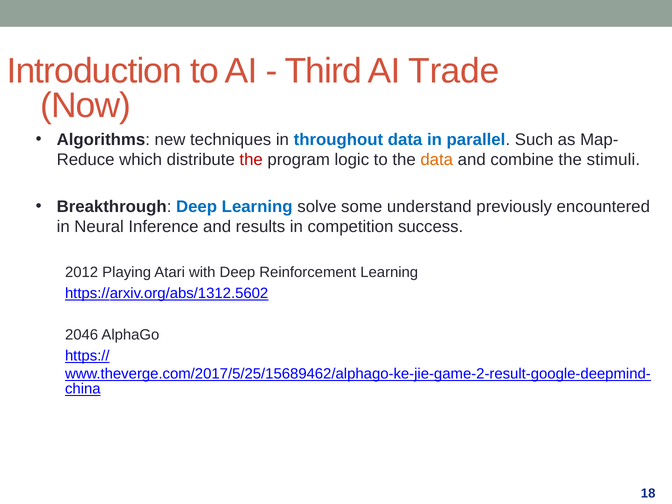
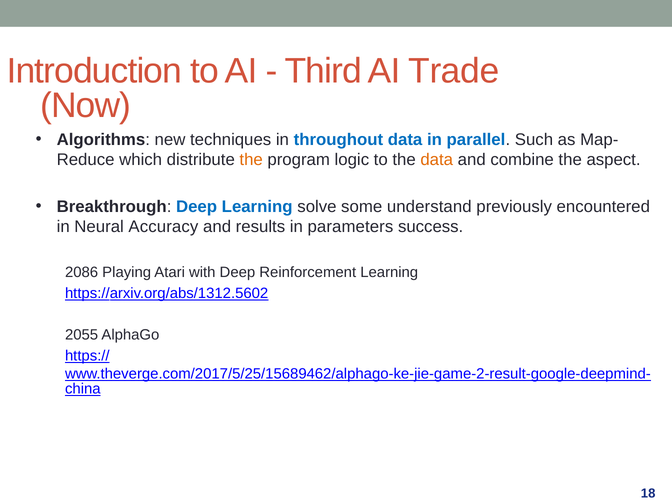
the at (251, 160) colour: red -> orange
stimuli: stimuli -> aspect
Inference: Inference -> Accuracy
competition: competition -> parameters
2012: 2012 -> 2086
2046: 2046 -> 2055
